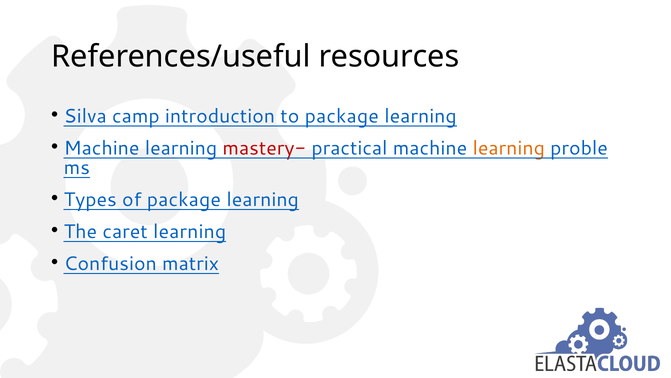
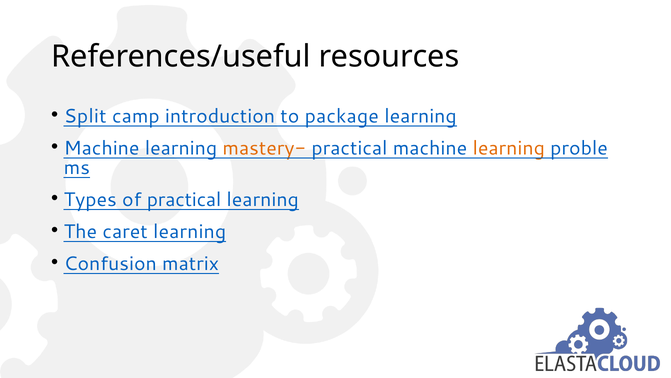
Silva: Silva -> Split
mastery- colour: red -> orange
of package: package -> practical
